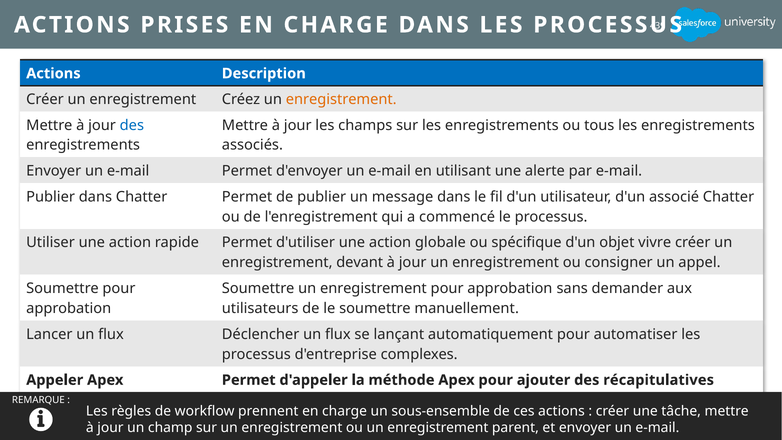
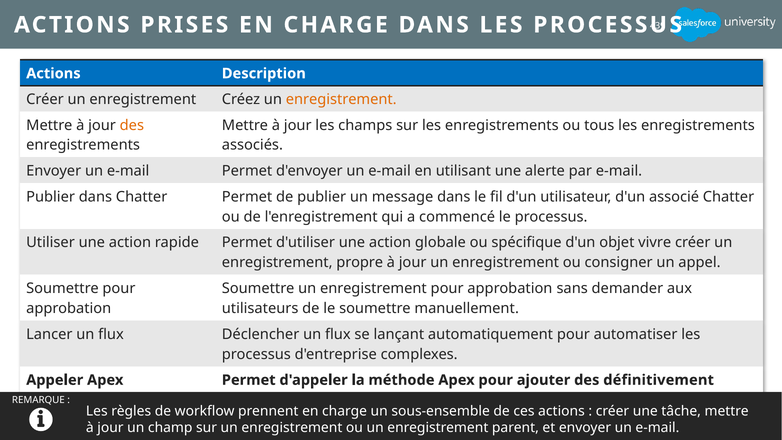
des at (132, 125) colour: blue -> orange
devant: devant -> propre
récapitulatives: récapitulatives -> définitivement
